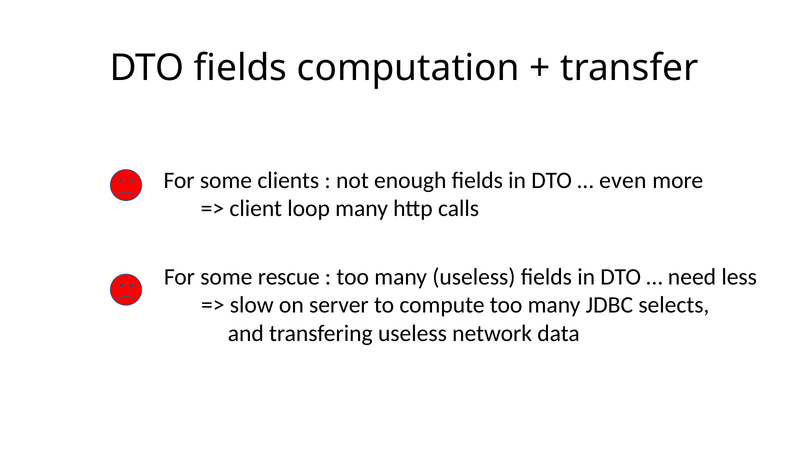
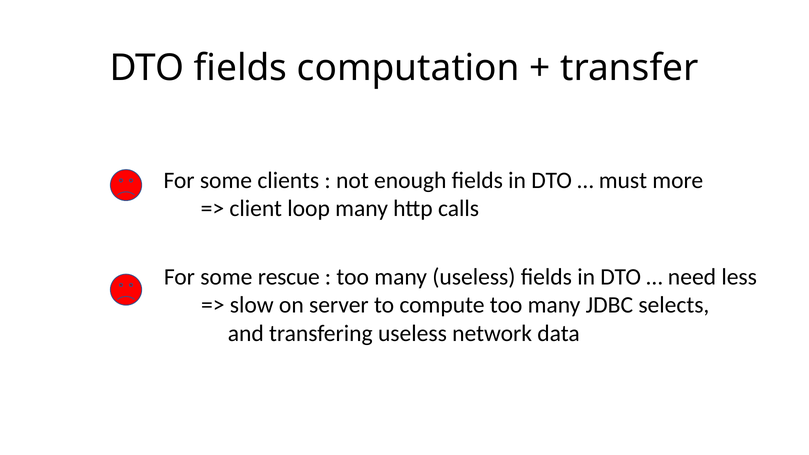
even: even -> must
